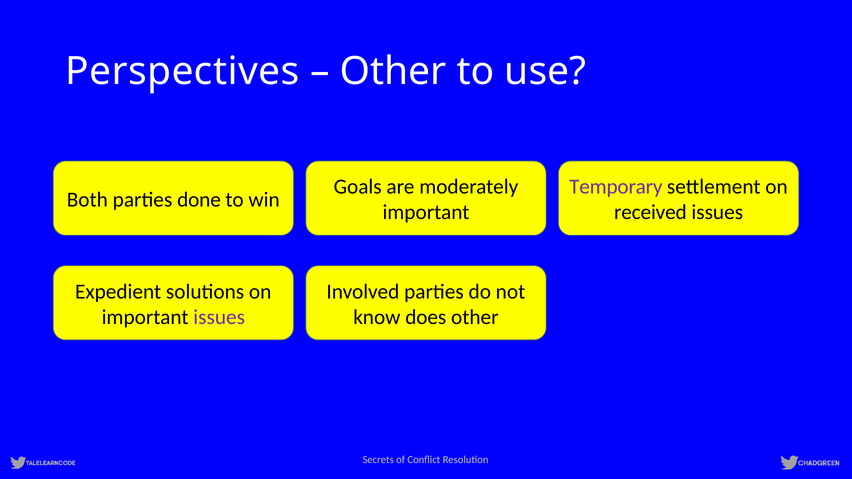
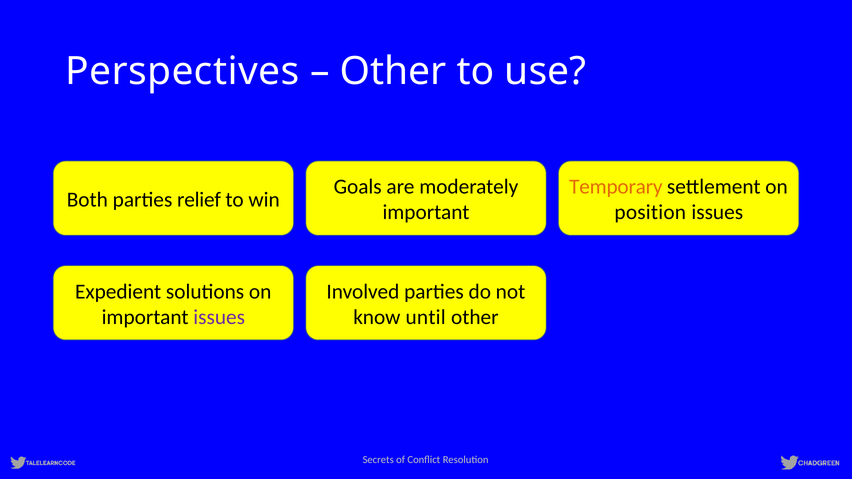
Temporary colour: purple -> orange
done: done -> relief
received: received -> position
does: does -> until
